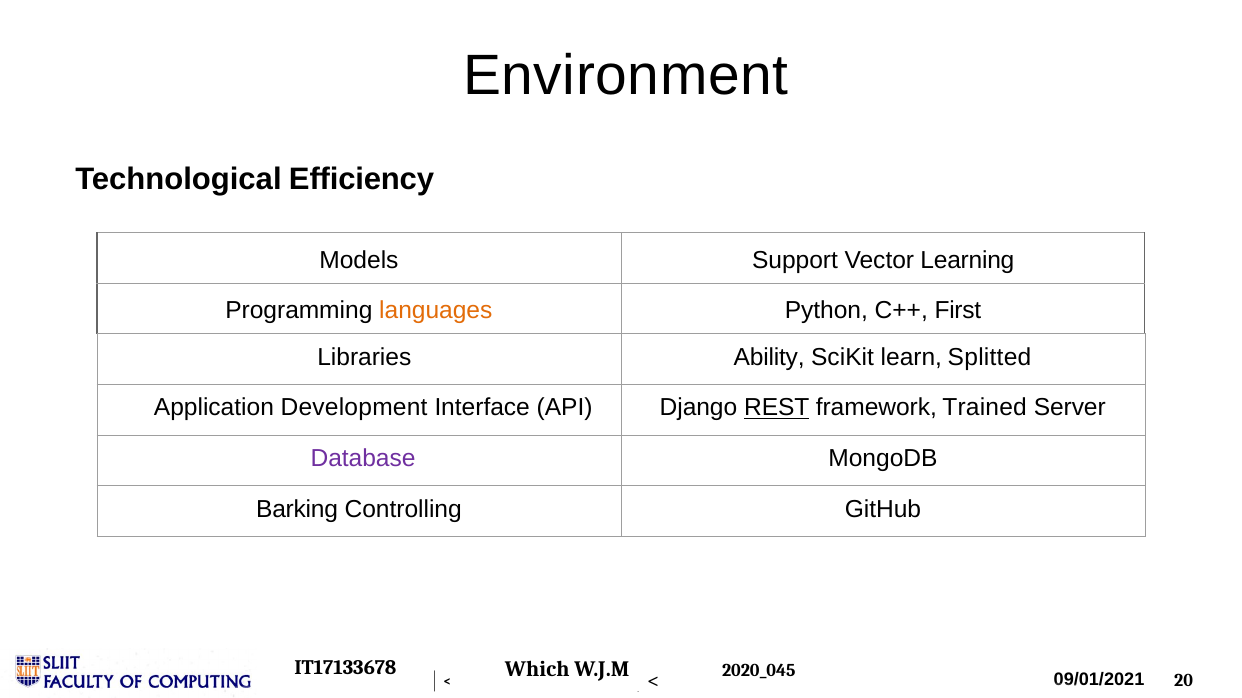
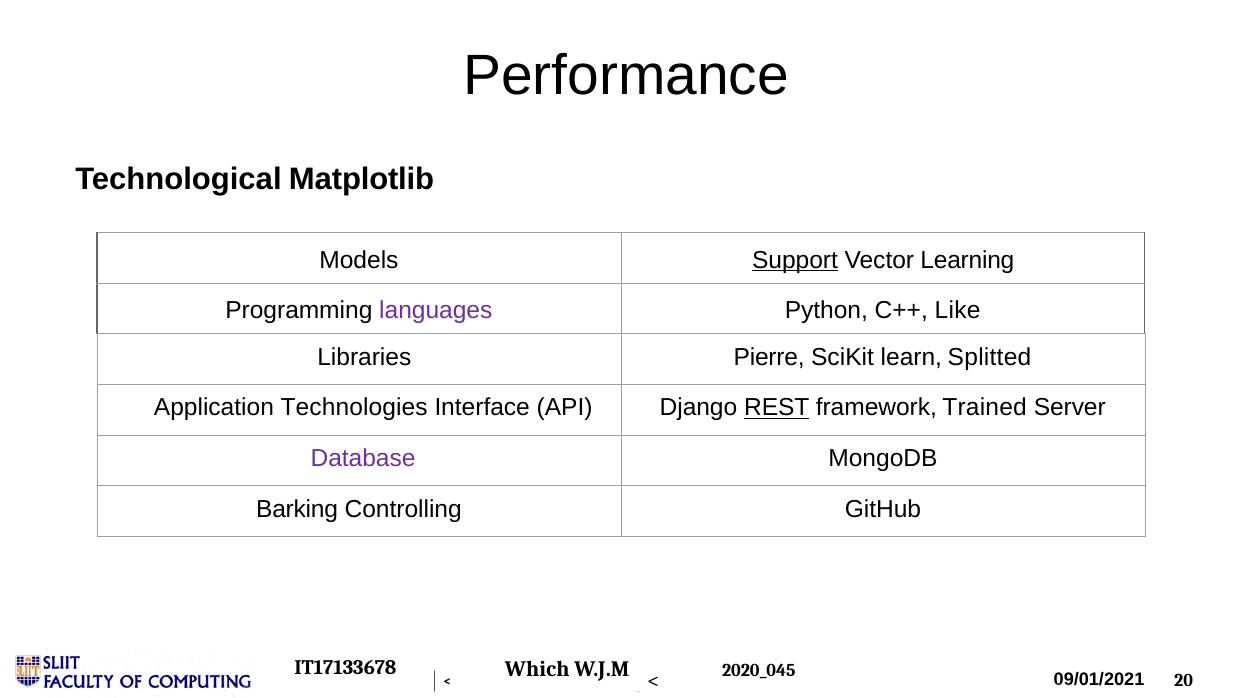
Environment: Environment -> Performance
Efficiency: Efficiency -> Matplotlib
Support underline: none -> present
languages colour: orange -> purple
First: First -> Like
Ability: Ability -> Pierre
Development: Development -> Technologies
